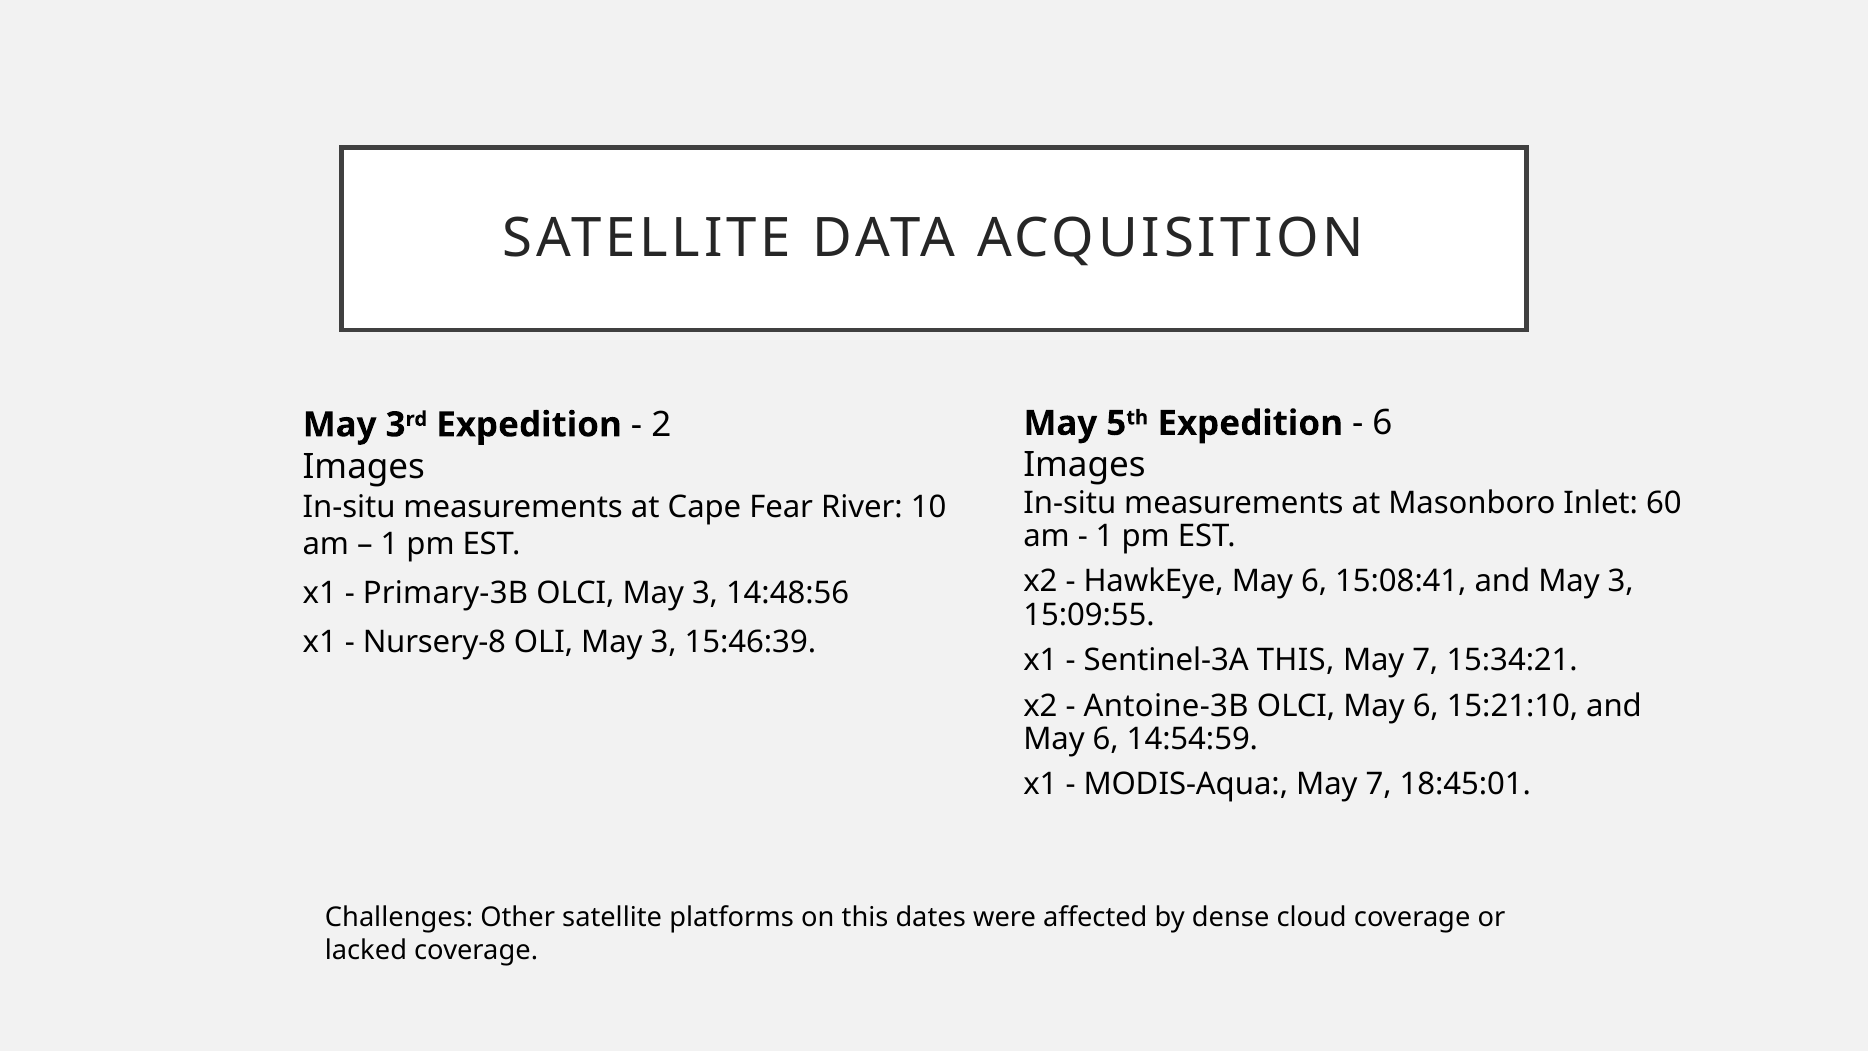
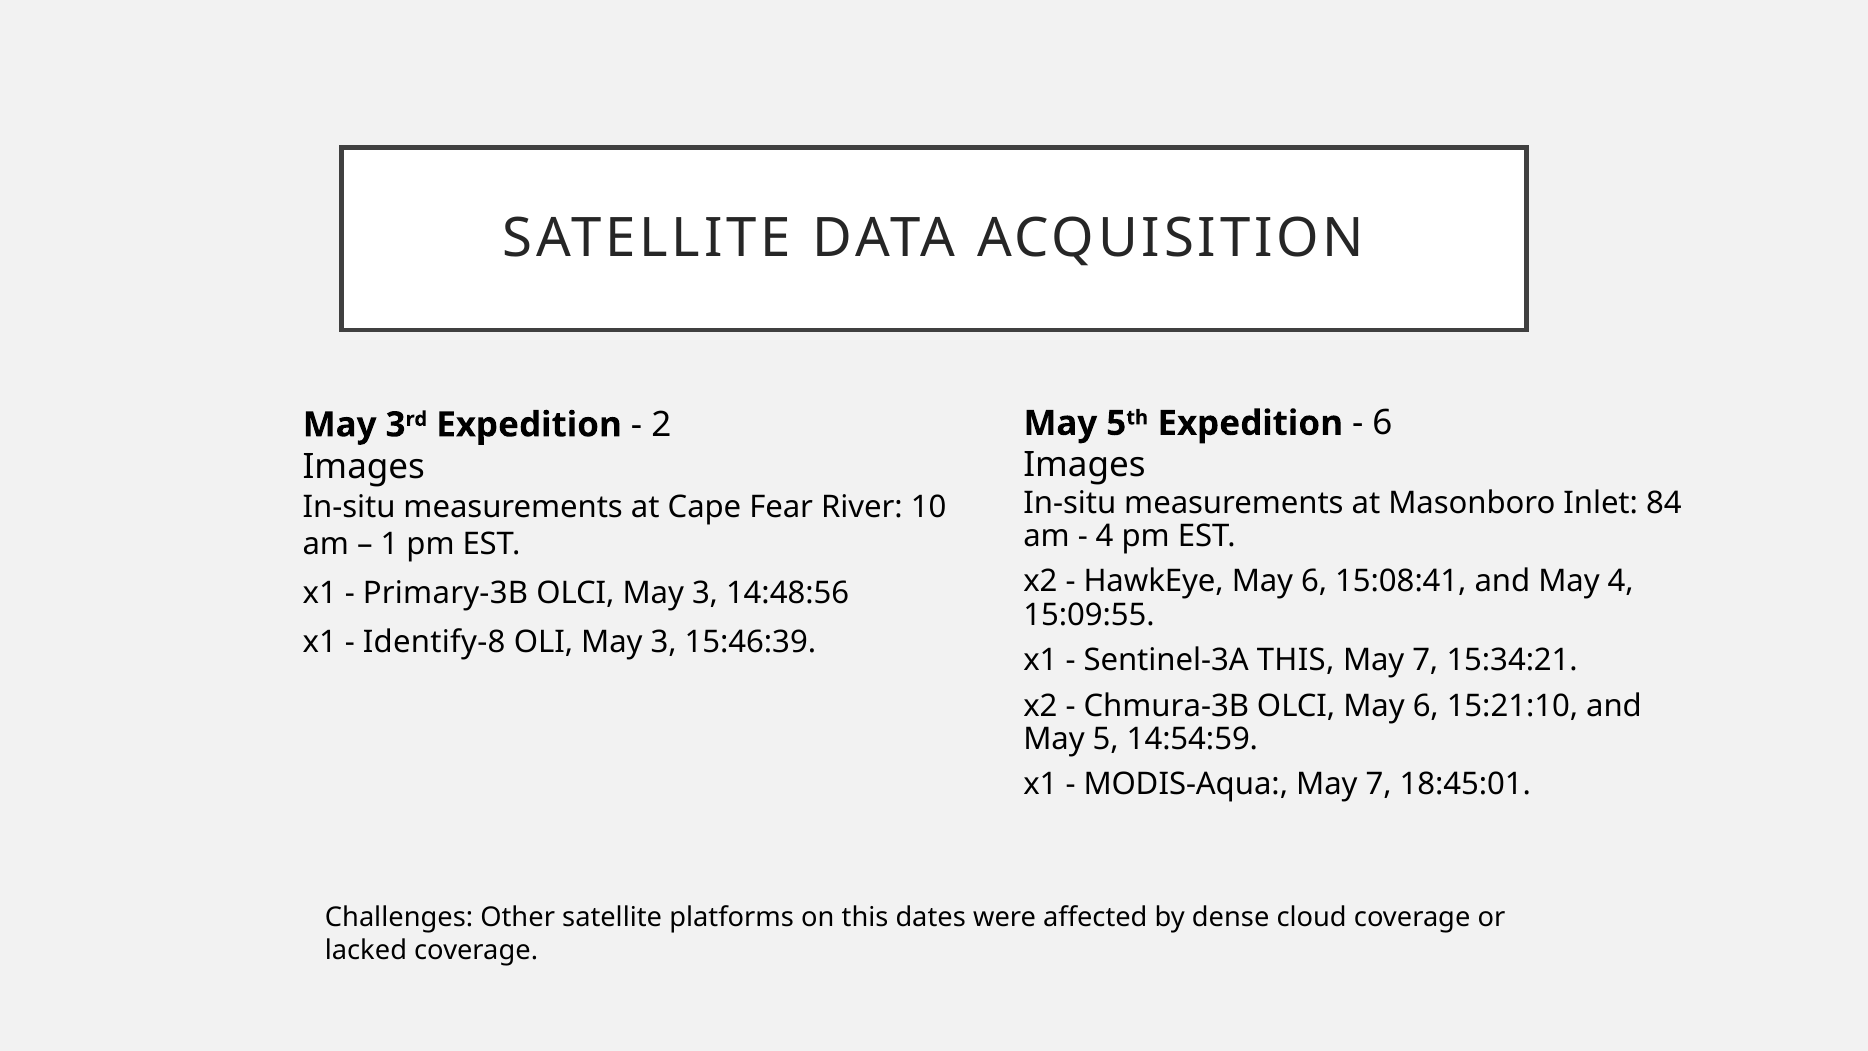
60: 60 -> 84
1 at (1105, 536): 1 -> 4
and May 3: 3 -> 4
Nursery-8: Nursery-8 -> Identify-8
Antoine-3B: Antoine-3B -> Chmura-3B
6 at (1106, 739): 6 -> 5
